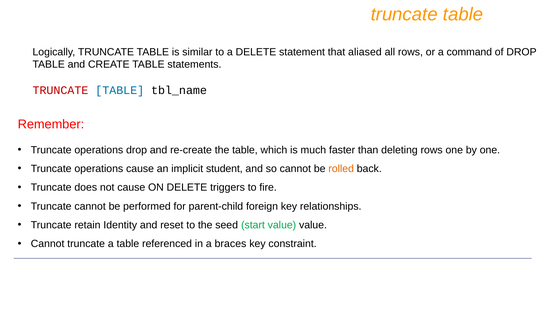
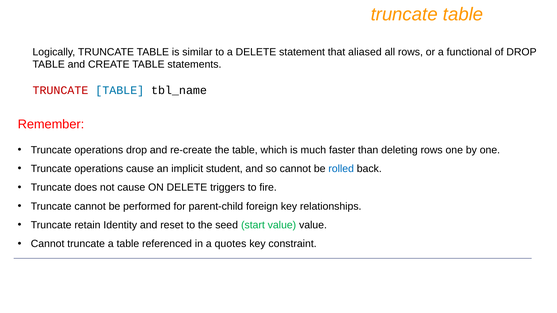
command: command -> functional
rolled colour: orange -> blue
braces: braces -> quotes
